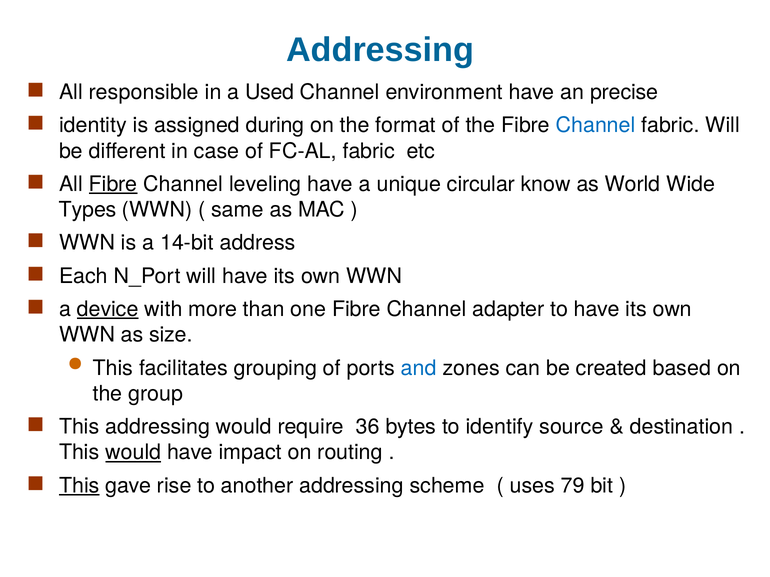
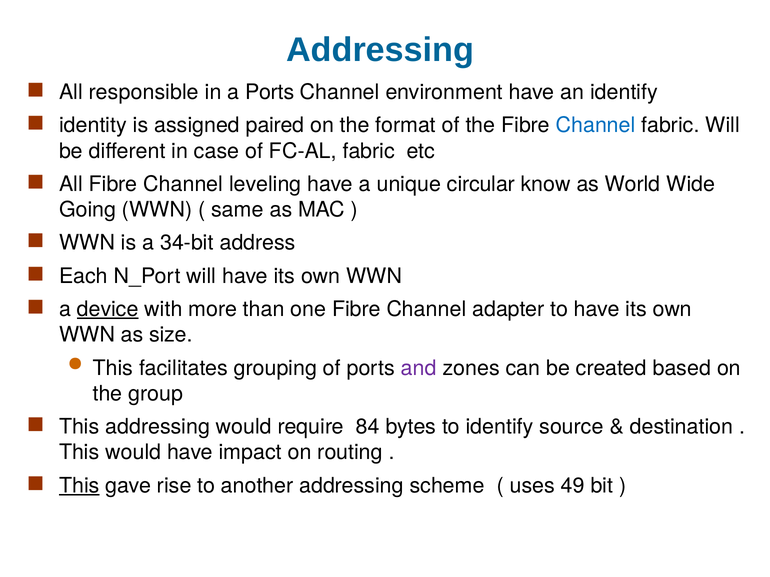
a Used: Used -> Ports
an precise: precise -> identify
during: during -> paired
Fibre at (113, 184) underline: present -> none
Types: Types -> Going
14-bit: 14-bit -> 34-bit
and colour: blue -> purple
36: 36 -> 84
would at (133, 453) underline: present -> none
79: 79 -> 49
